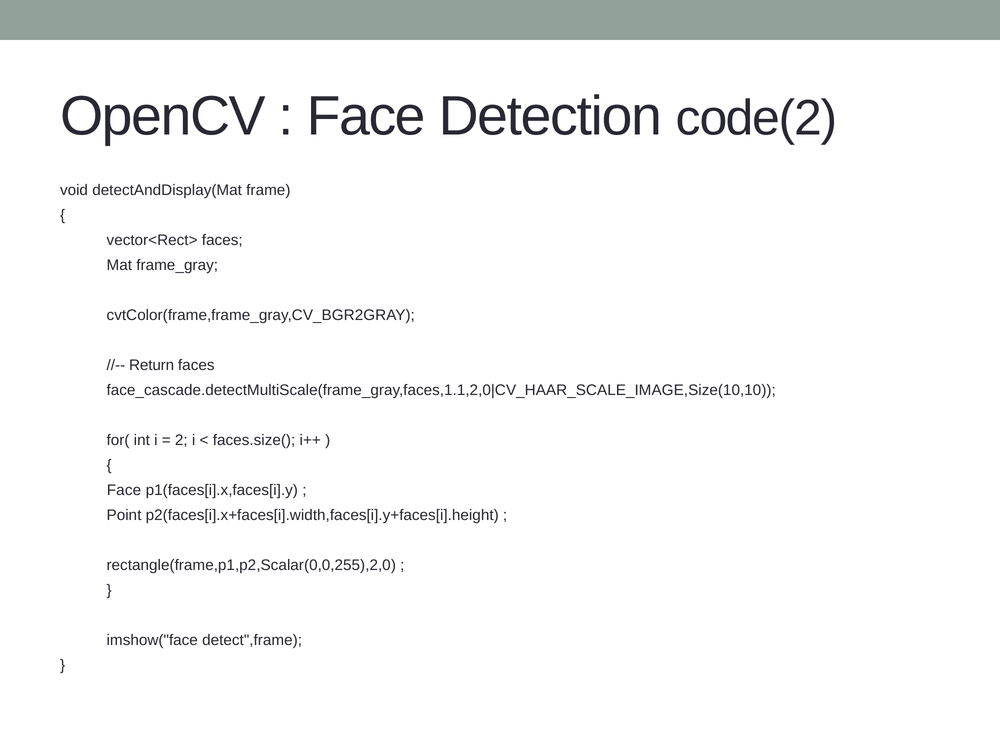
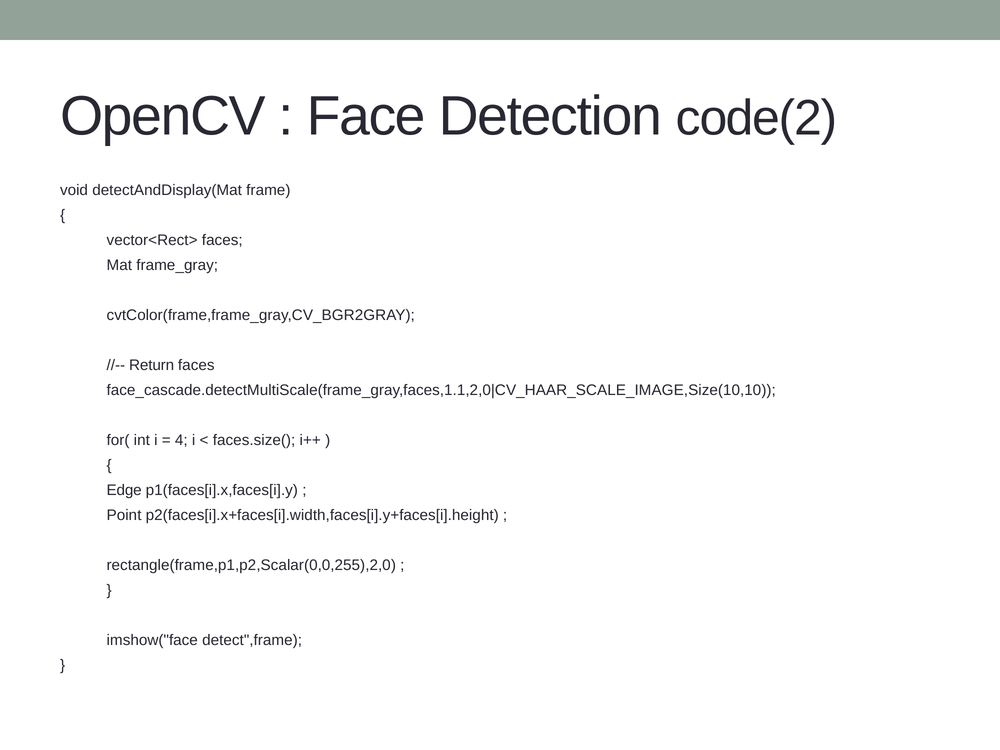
2: 2 -> 4
Face at (124, 490): Face -> Edge
